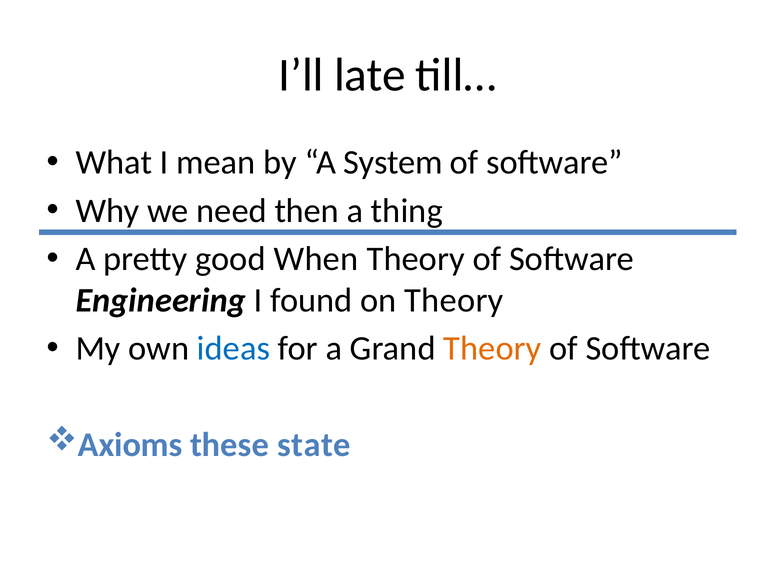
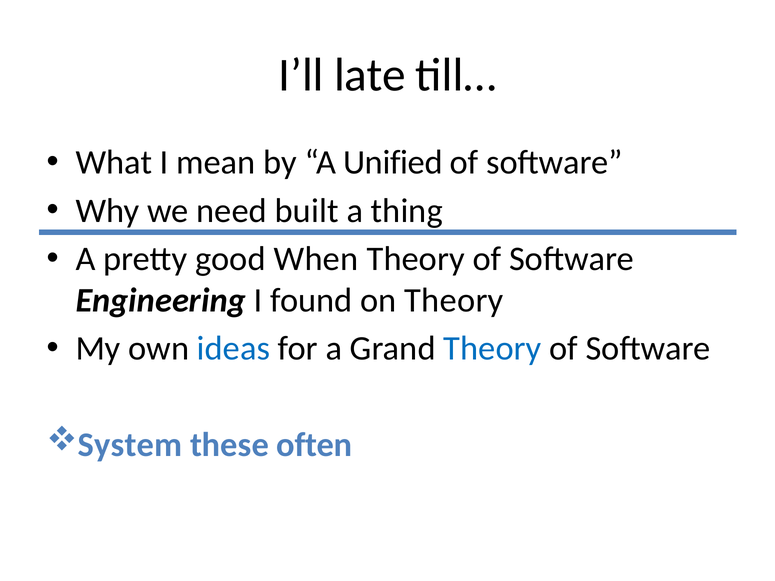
System: System -> Unified
then: then -> built
Theory at (492, 349) colour: orange -> blue
Axioms: Axioms -> System
state: state -> often
